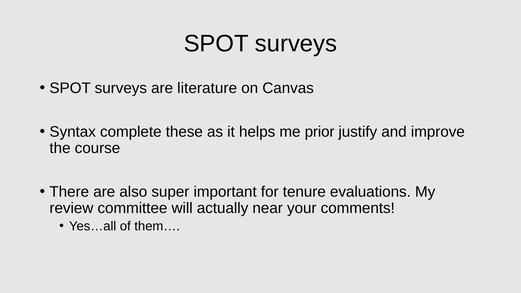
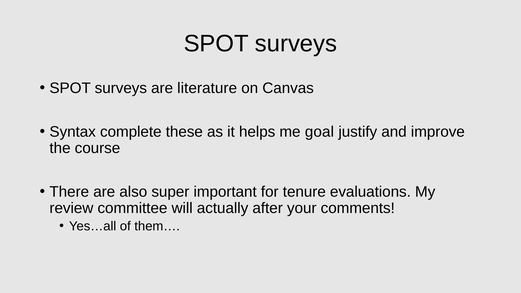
prior: prior -> goal
near: near -> after
